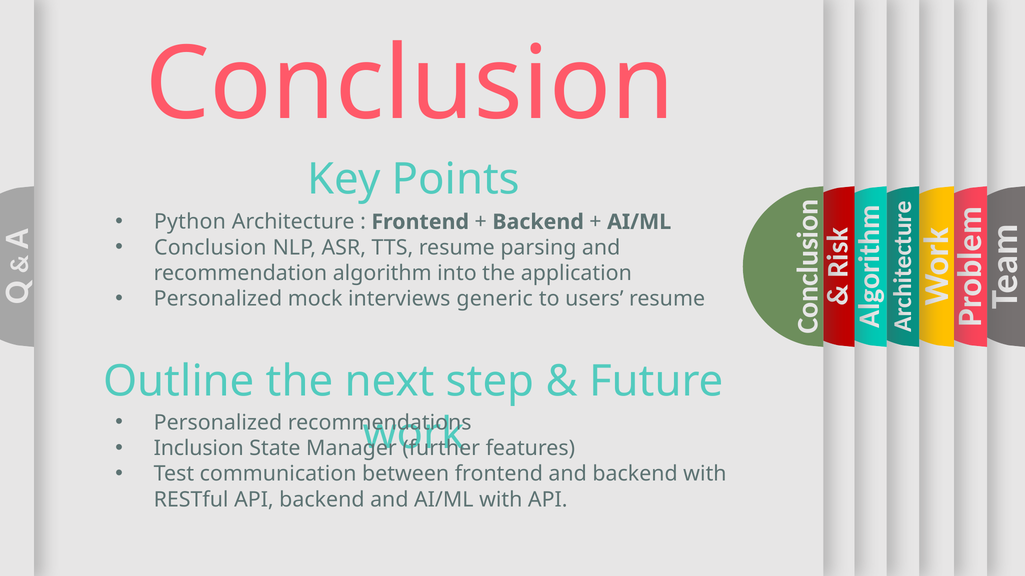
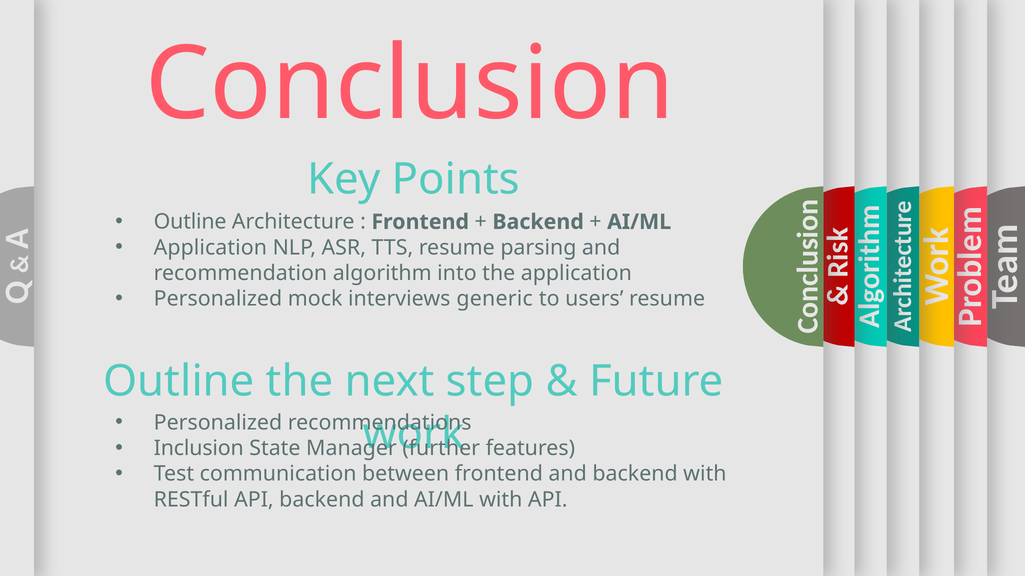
Python at (190, 222): Python -> Outline
Conclusion at (210, 248): Conclusion -> Application
